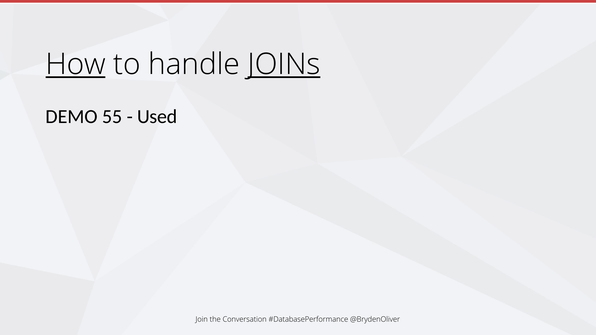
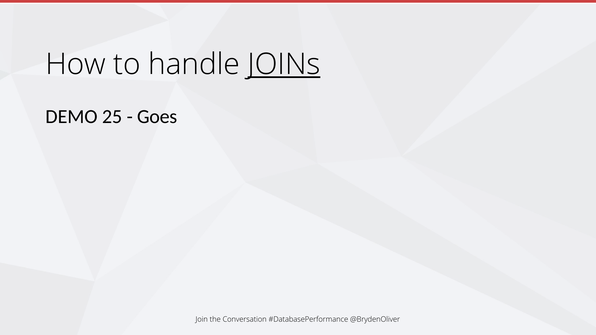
How underline: present -> none
55: 55 -> 25
Used: Used -> Goes
